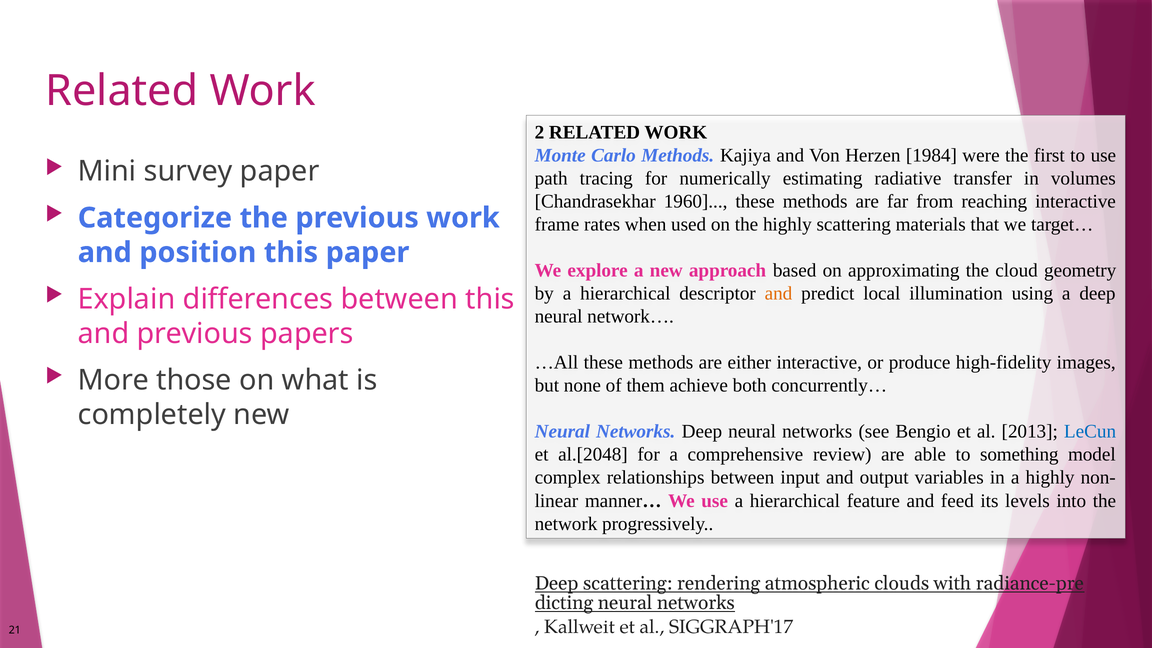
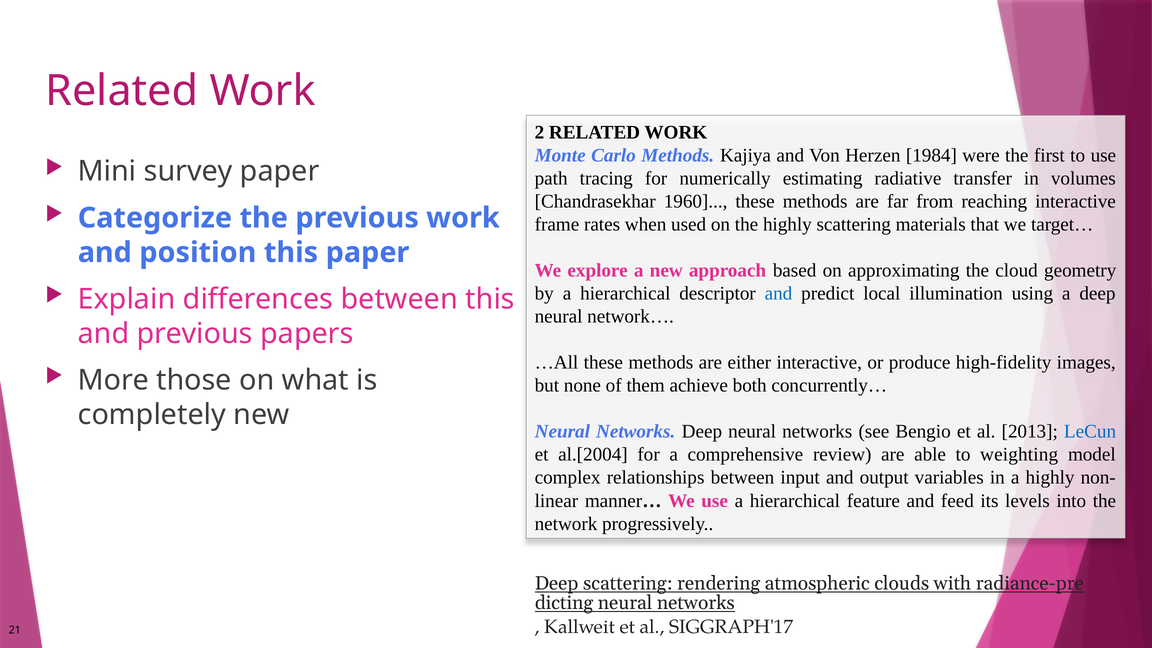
and at (779, 293) colour: orange -> blue
al.[2048: al.[2048 -> al.[2004
something: something -> weighting
